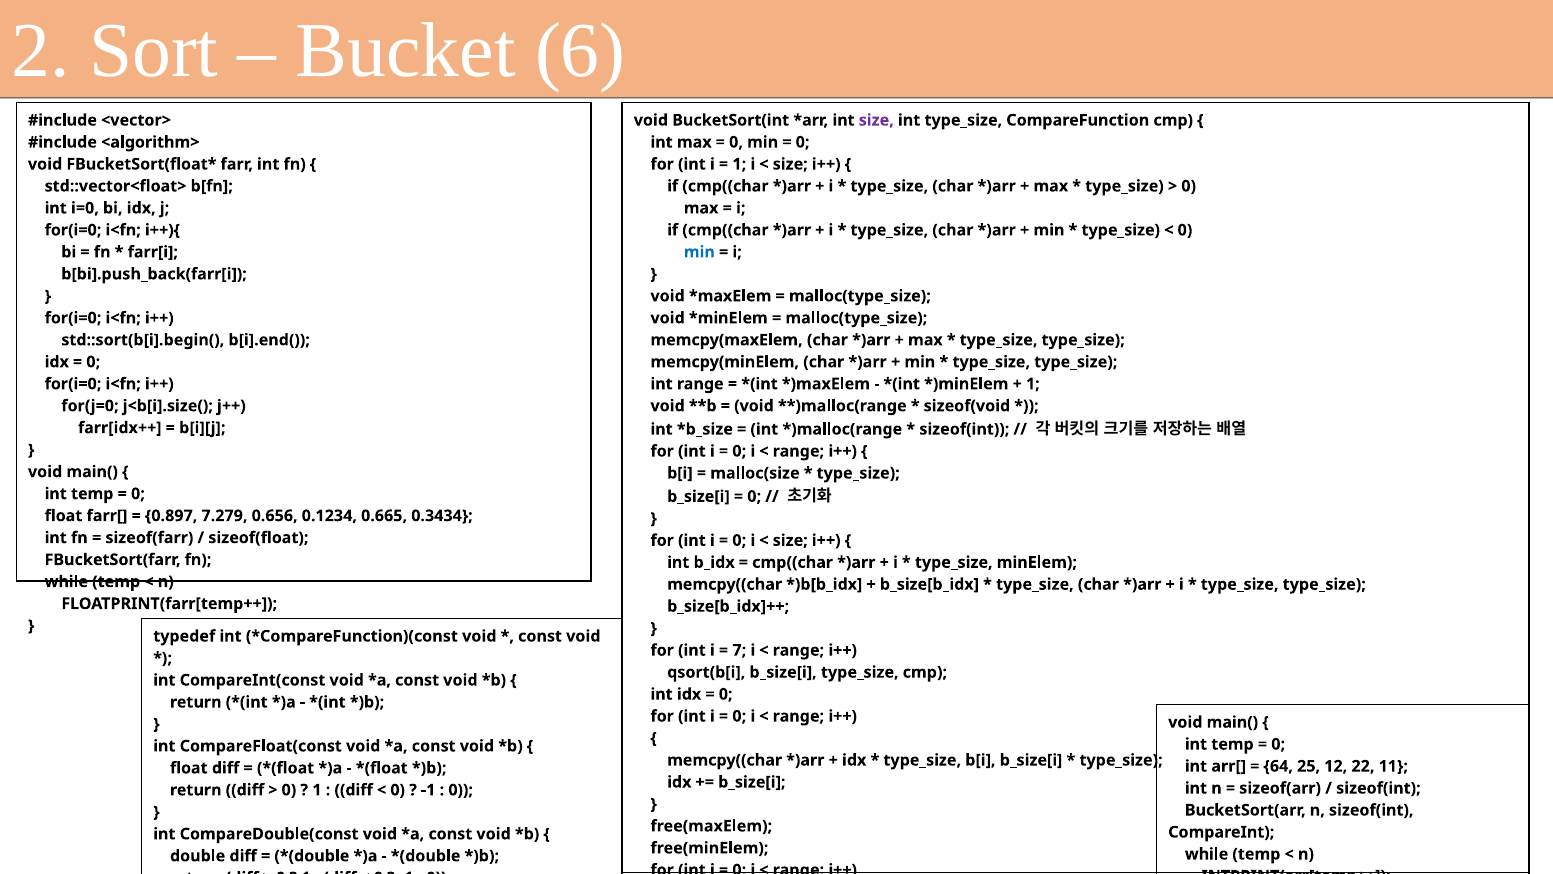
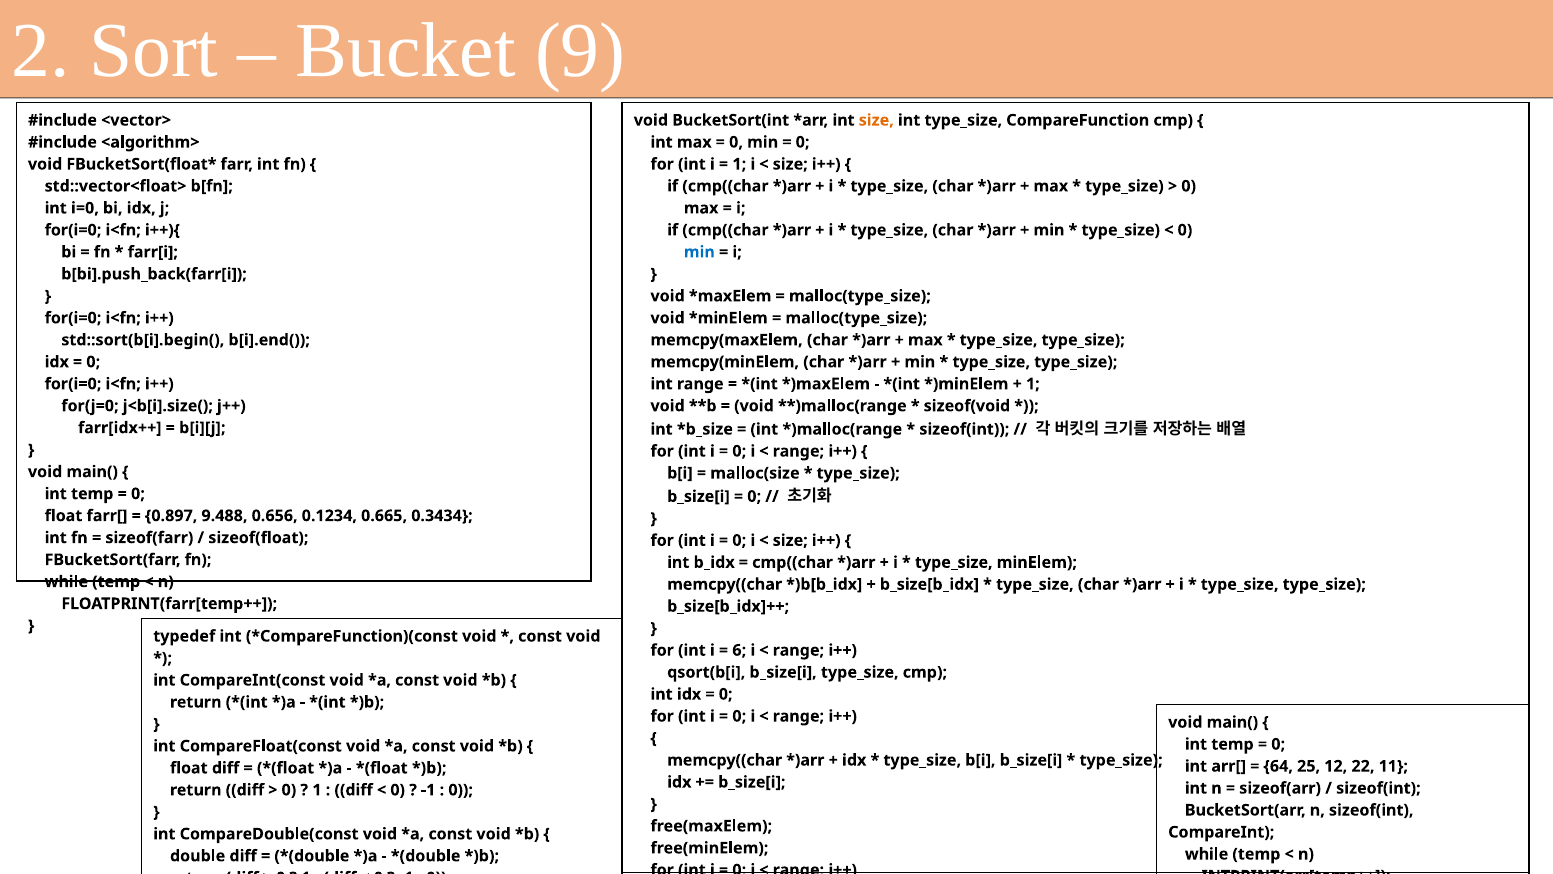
6: 6 -> 9
size at (876, 120) colour: purple -> orange
7.279: 7.279 -> 9.488
7: 7 -> 6
